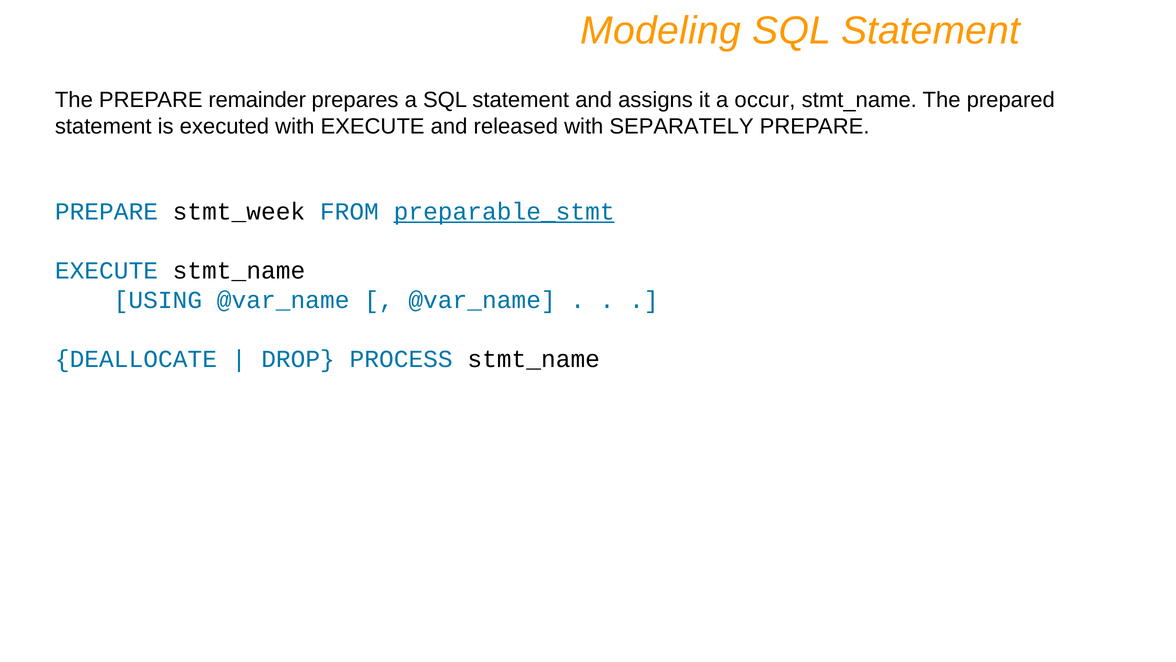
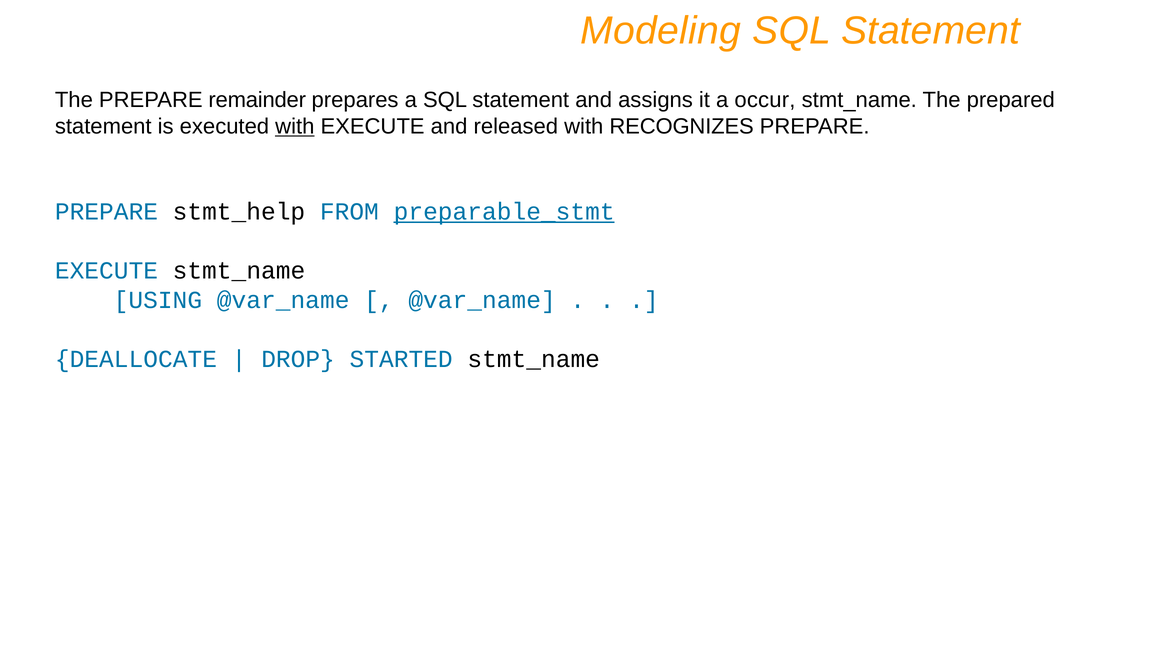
with at (295, 126) underline: none -> present
SEPARATELY: SEPARATELY -> RECOGNIZES
stmt_week: stmt_week -> stmt_help
PROCESS: PROCESS -> STARTED
